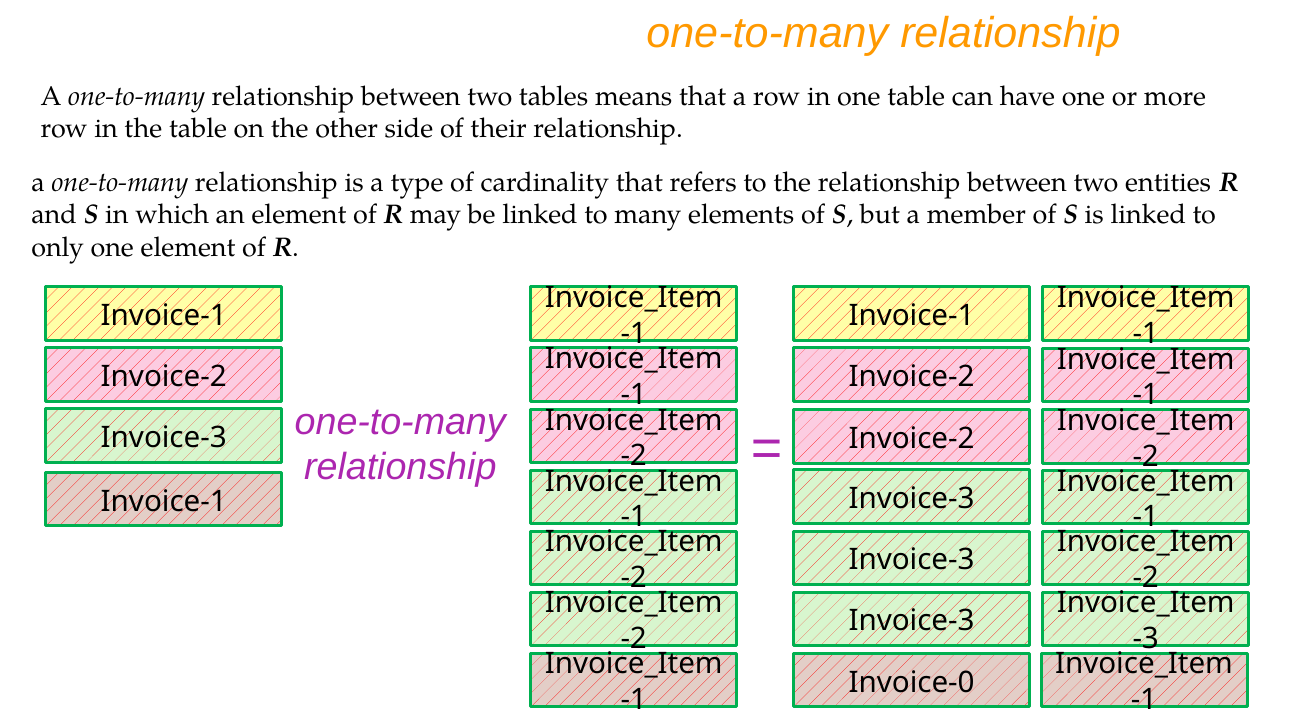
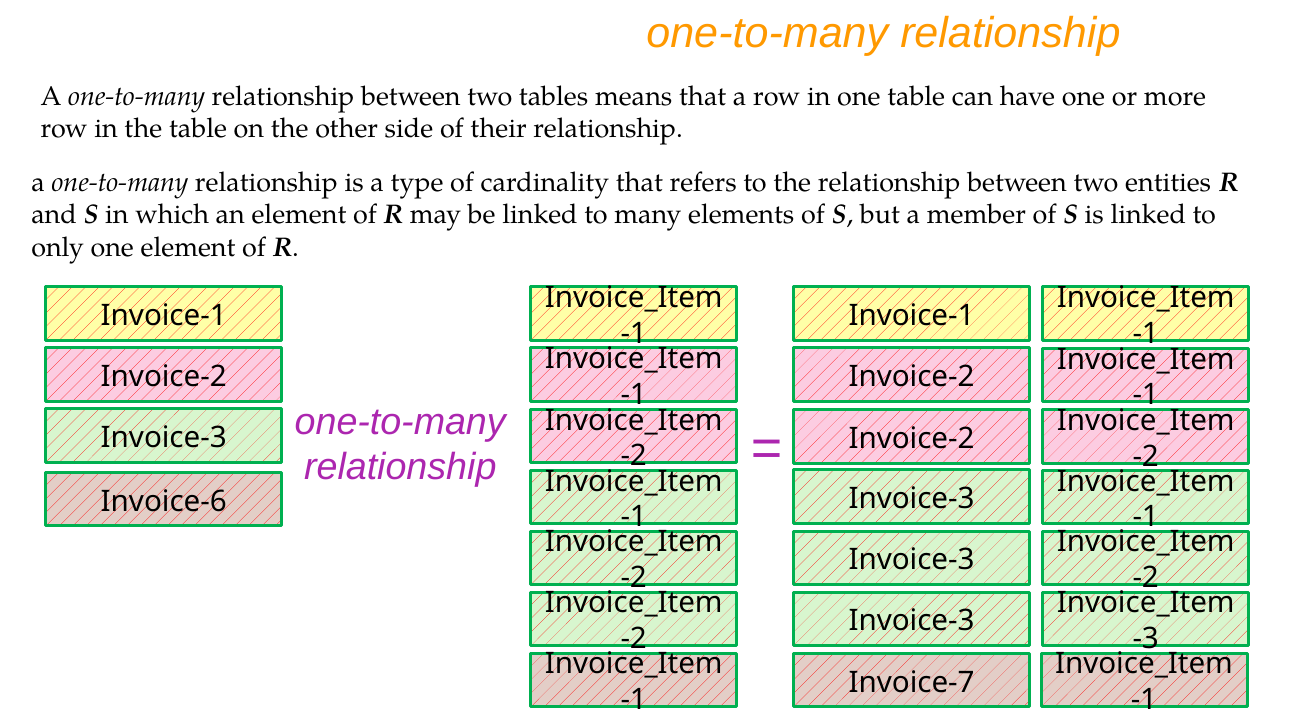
Invoice-1 at (164, 501): Invoice-1 -> Invoice-6
Invoice-0: Invoice-0 -> Invoice-7
